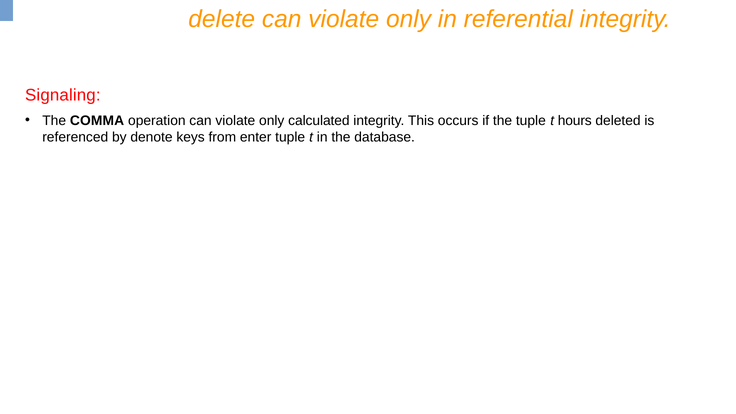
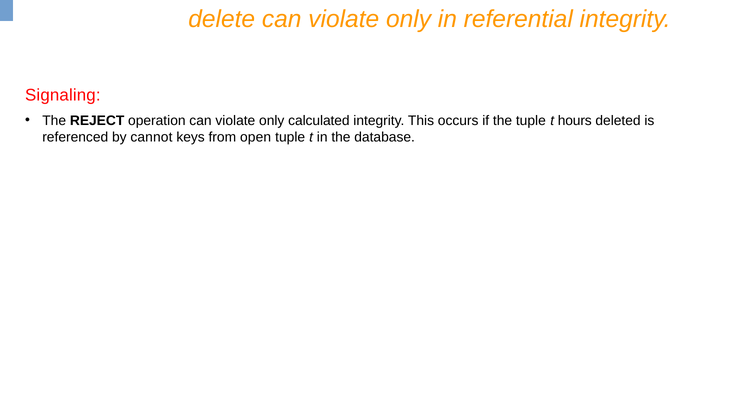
COMMA: COMMA -> REJECT
denote: denote -> cannot
enter: enter -> open
